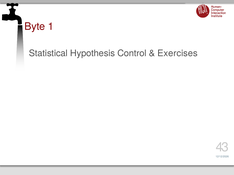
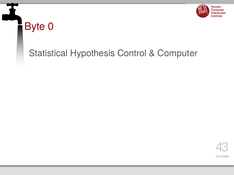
1: 1 -> 0
Exercises: Exercises -> Computer
